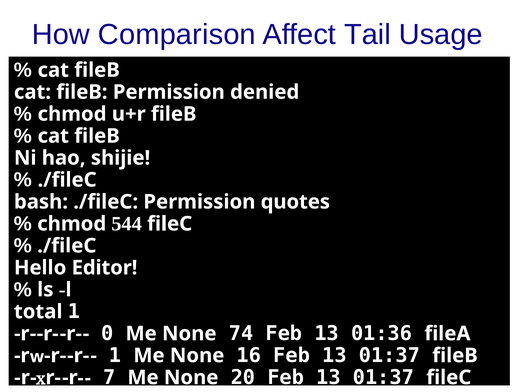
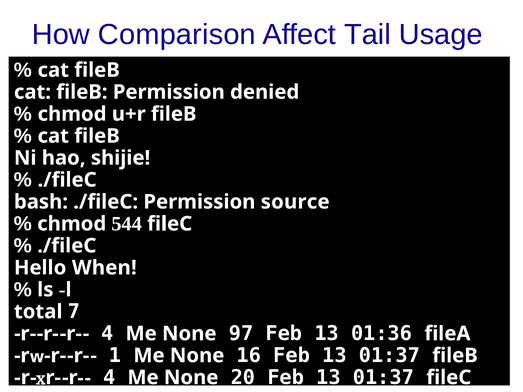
quotes: quotes -> source
Editor: Editor -> When
total 1: 1 -> 7
r--r--r-- 0: 0 -> 4
74: 74 -> 97
7 at (109, 378): 7 -> 4
